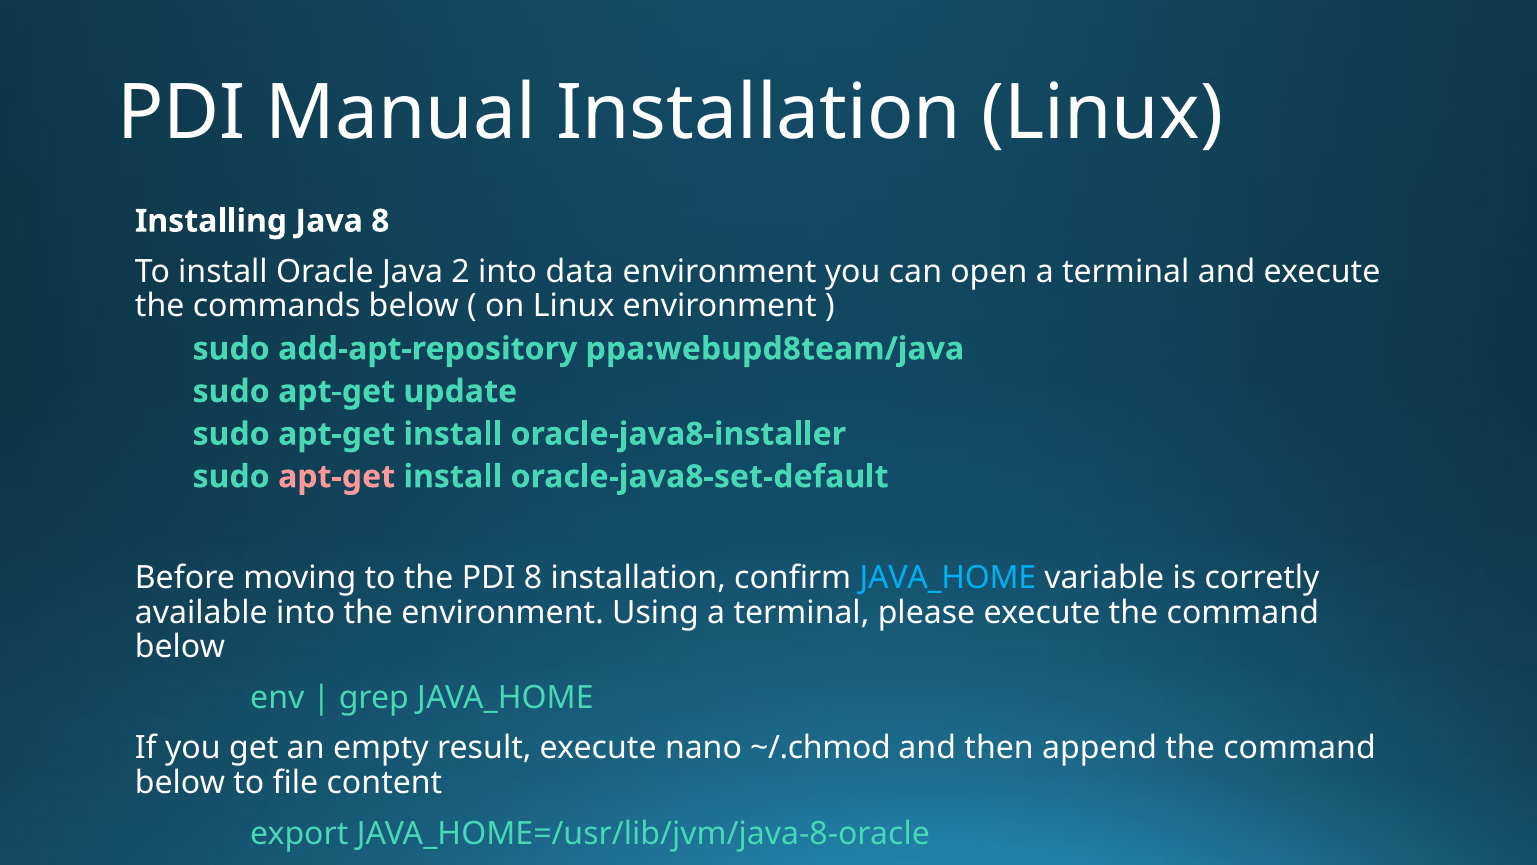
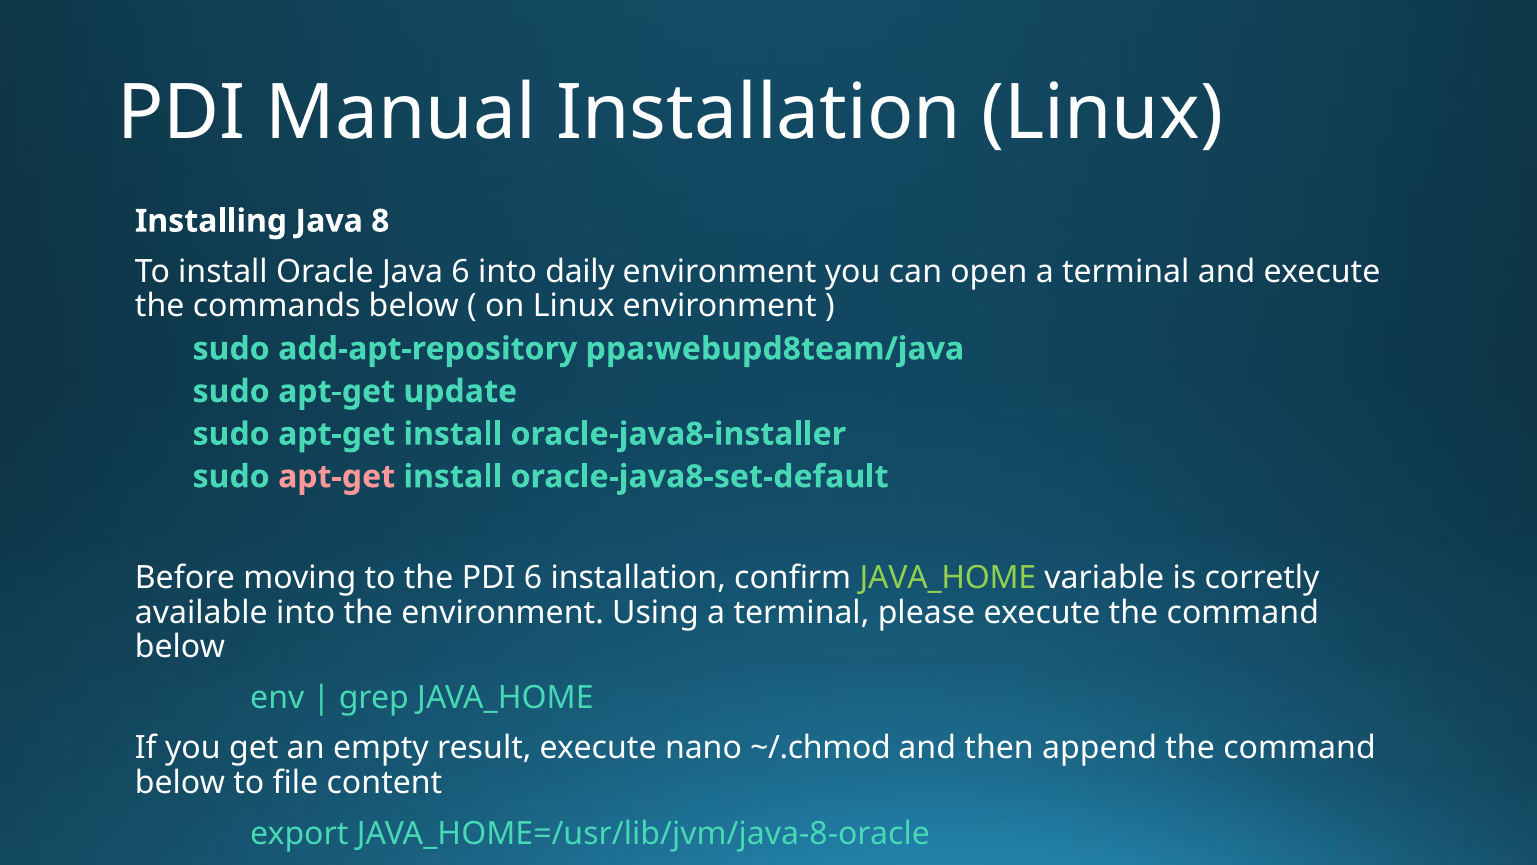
Java 2: 2 -> 6
data: data -> daily
PDI 8: 8 -> 6
JAVA_HOME at (948, 578) colour: light blue -> light green
